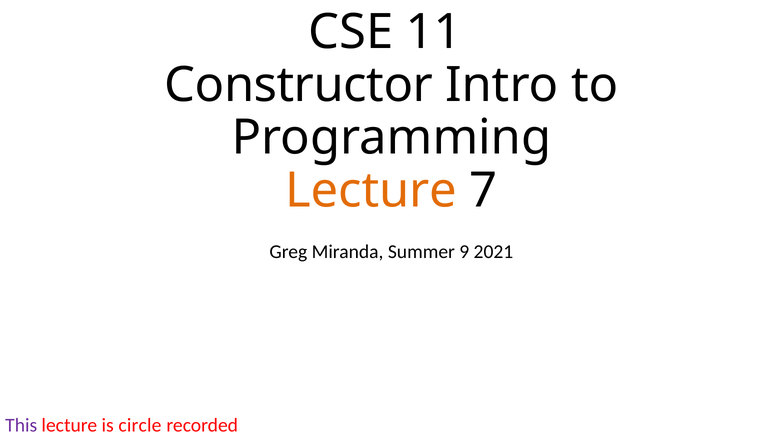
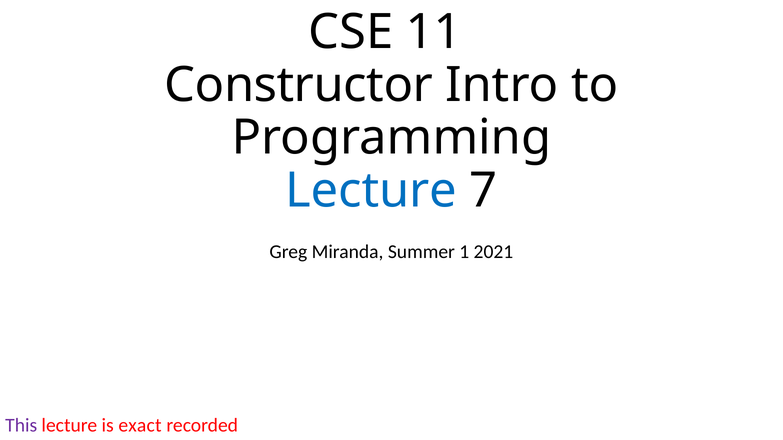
Lecture at (371, 191) colour: orange -> blue
9: 9 -> 1
circle: circle -> exact
